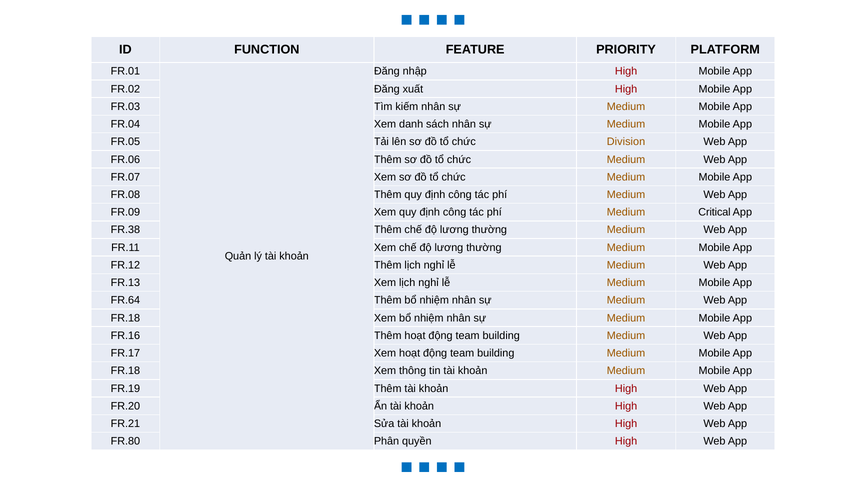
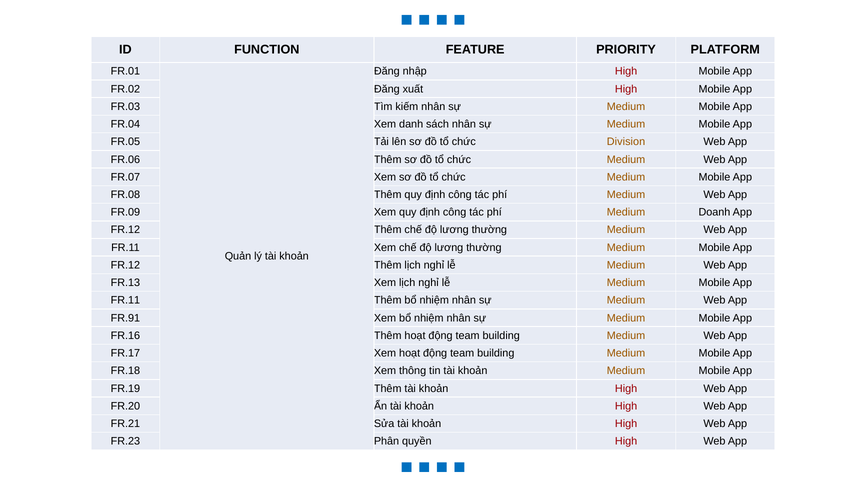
Critical: Critical -> Doanh
FR.38 at (125, 230): FR.38 -> FR.12
FR.64 at (125, 300): FR.64 -> FR.11
FR.18 at (125, 318): FR.18 -> FR.91
FR.80: FR.80 -> FR.23
